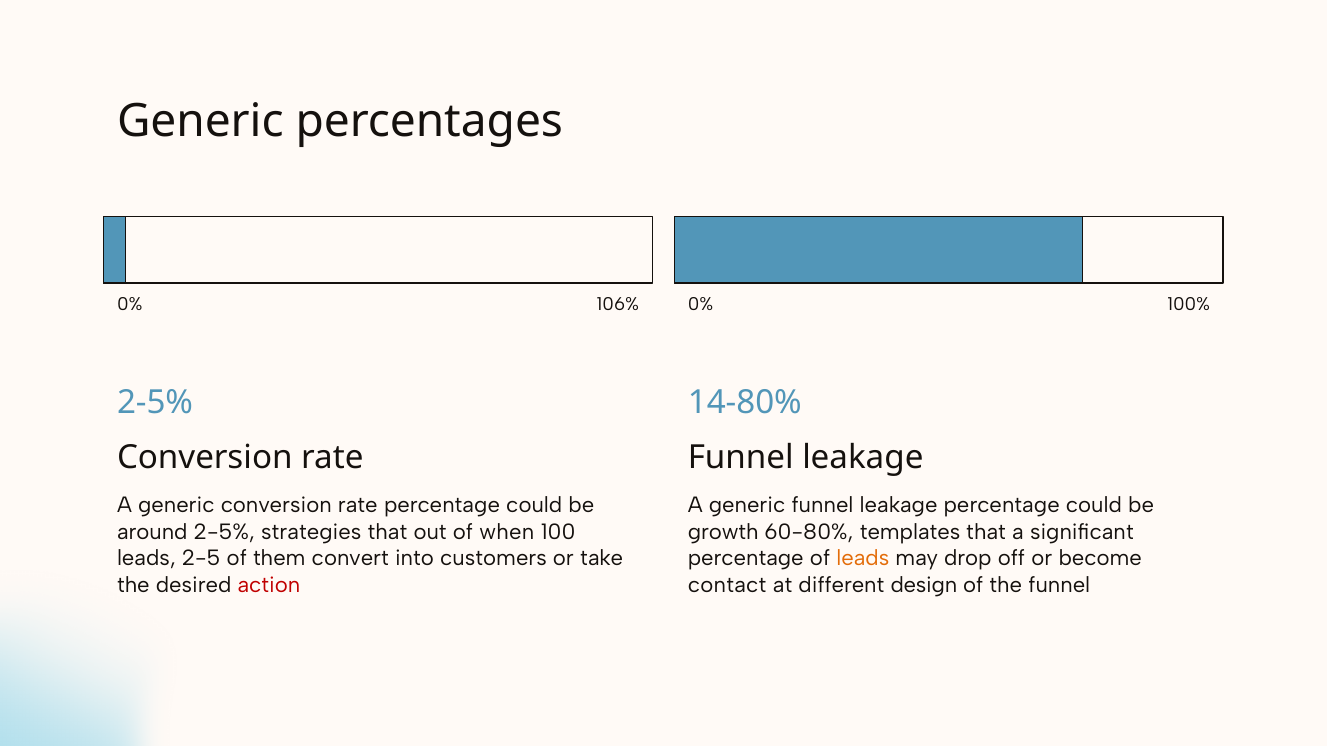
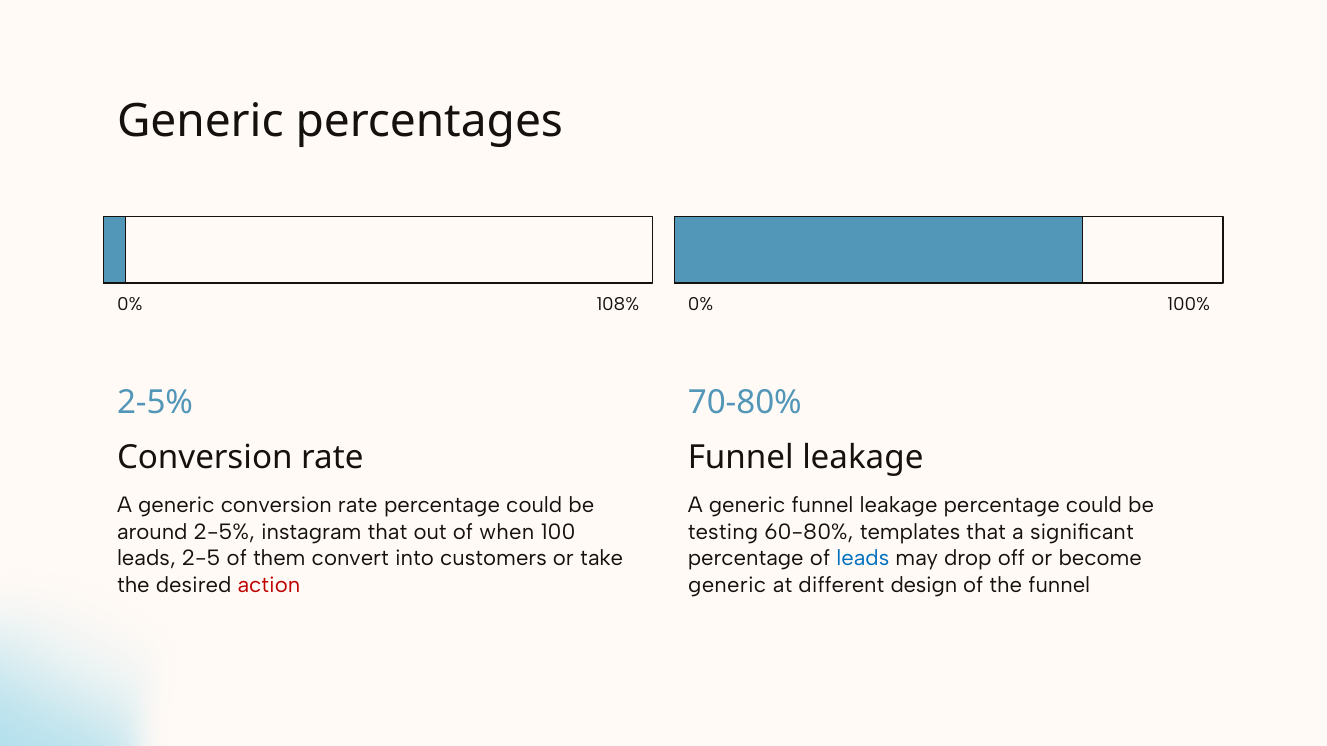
106%: 106% -> 108%
14-80%: 14-80% -> 70-80%
strategies: strategies -> instagram
growth: growth -> testing
leads at (863, 559) colour: orange -> blue
contact at (727, 585): contact -> generic
